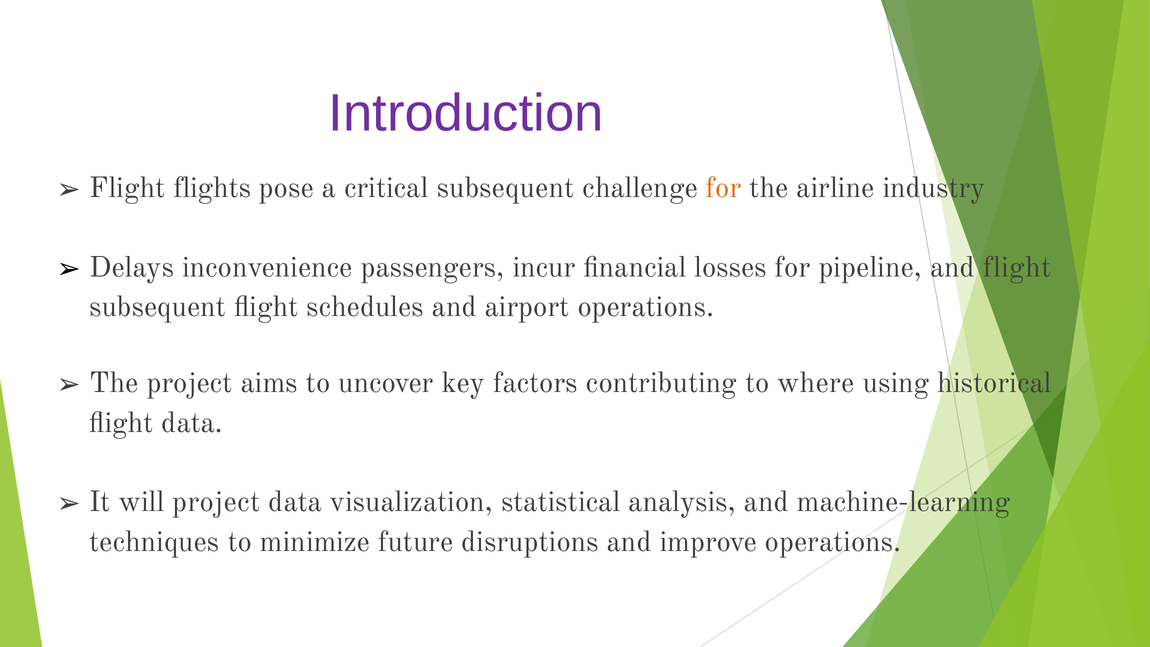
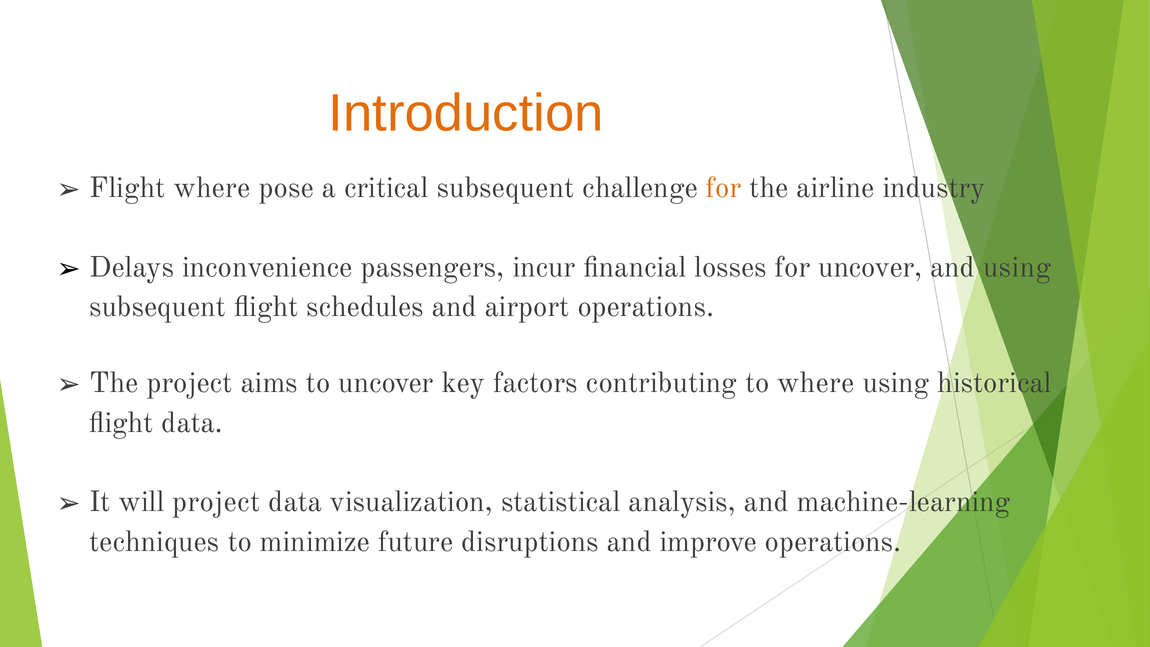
Introduction colour: purple -> orange
Flight flights: flights -> where
for pipeline: pipeline -> uncover
and flight: flight -> using
